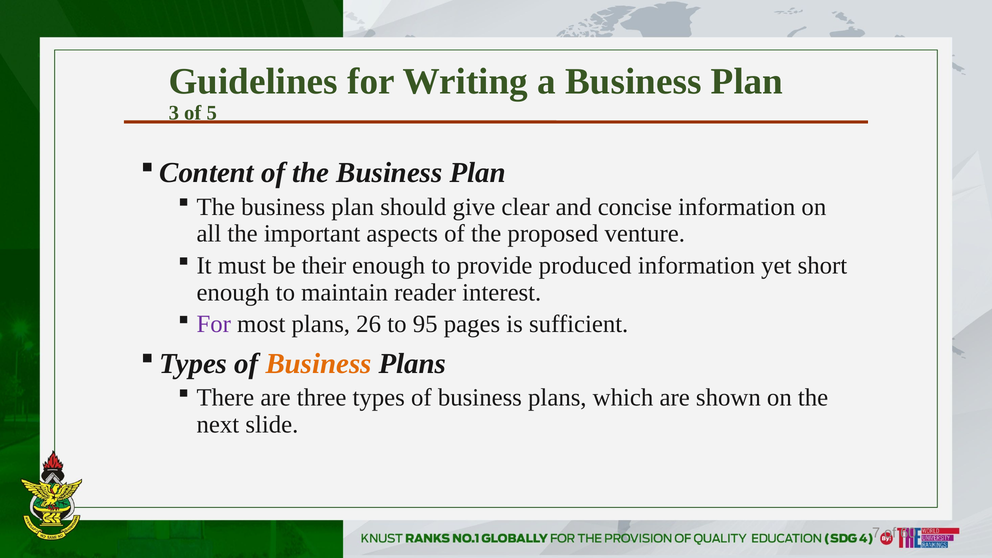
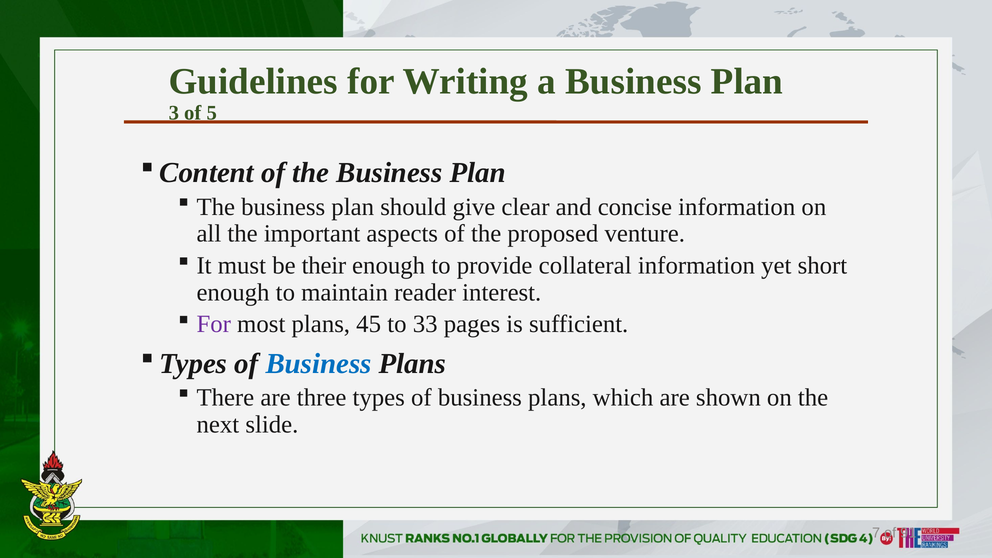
produced: produced -> collateral
26: 26 -> 45
95: 95 -> 33
Business at (319, 364) colour: orange -> blue
60: 60 -> 91
